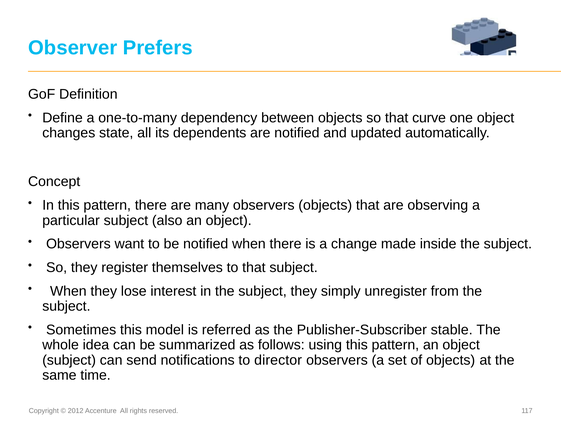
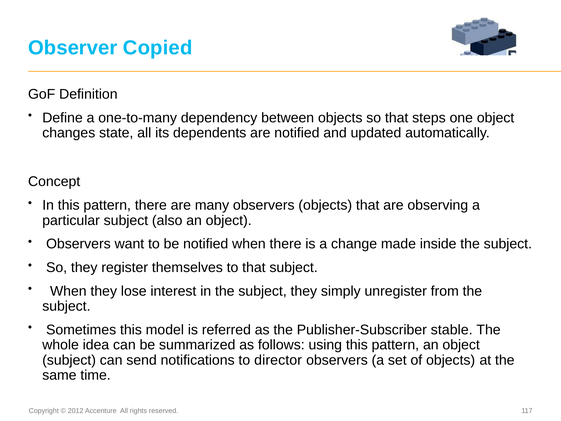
Prefers: Prefers -> Copied
curve: curve -> steps
